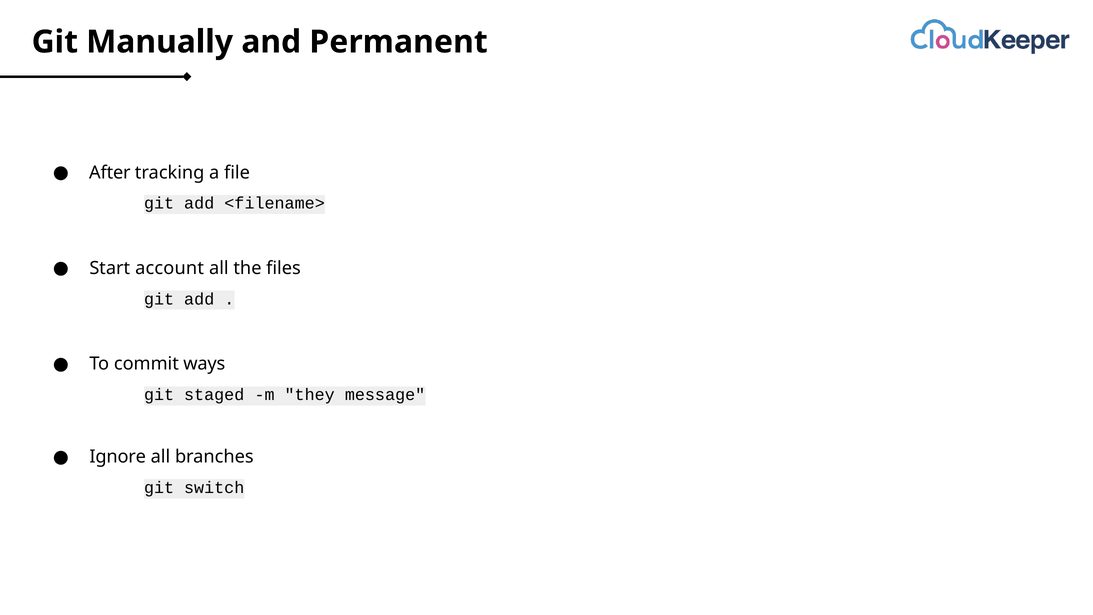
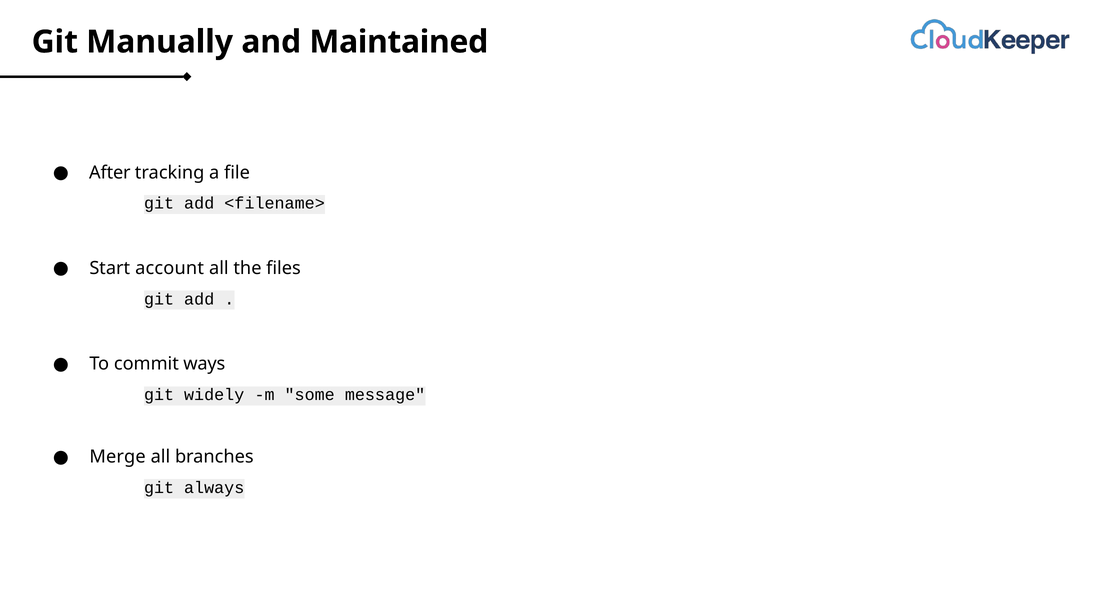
Permanent: Permanent -> Maintained
staged: staged -> widely
they: they -> some
Ignore: Ignore -> Merge
switch: switch -> always
